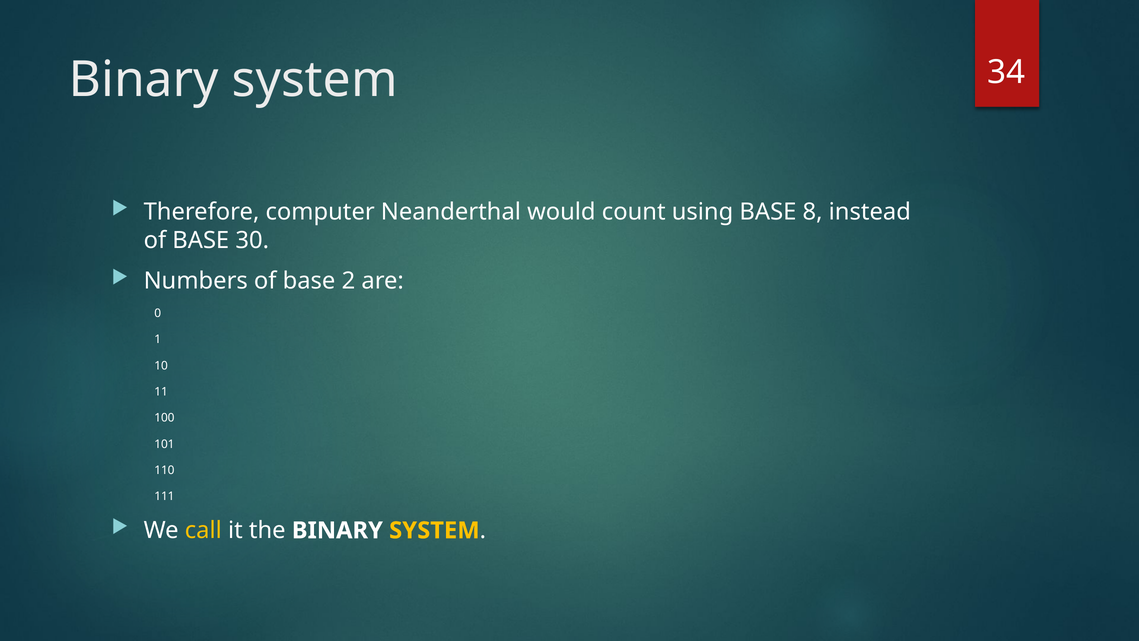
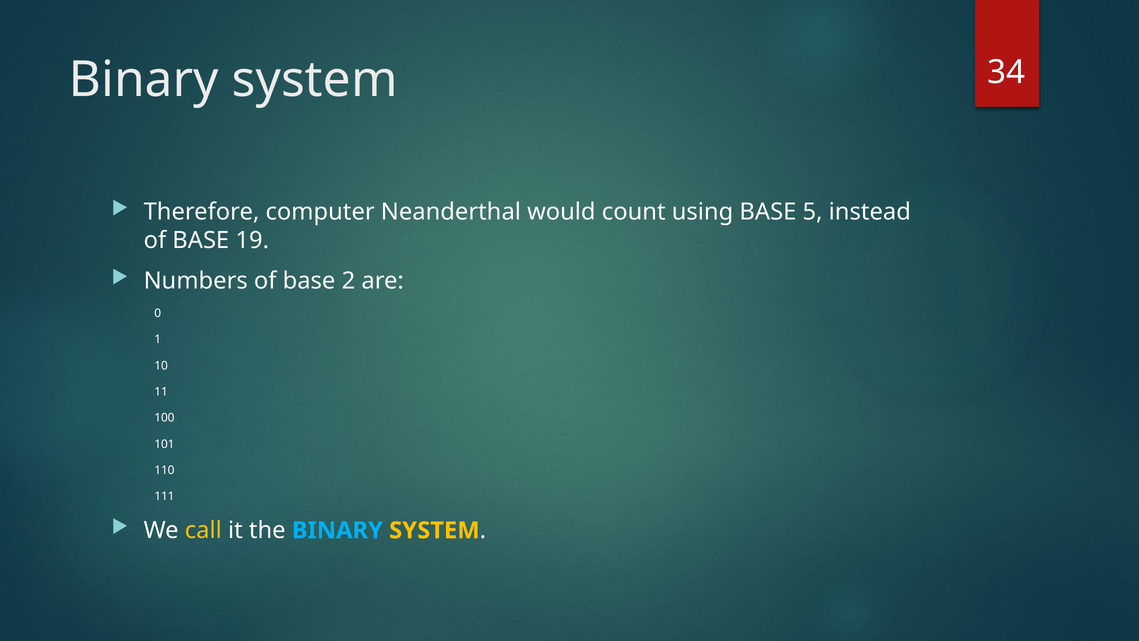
8: 8 -> 5
30: 30 -> 19
BINARY at (337, 530) colour: white -> light blue
